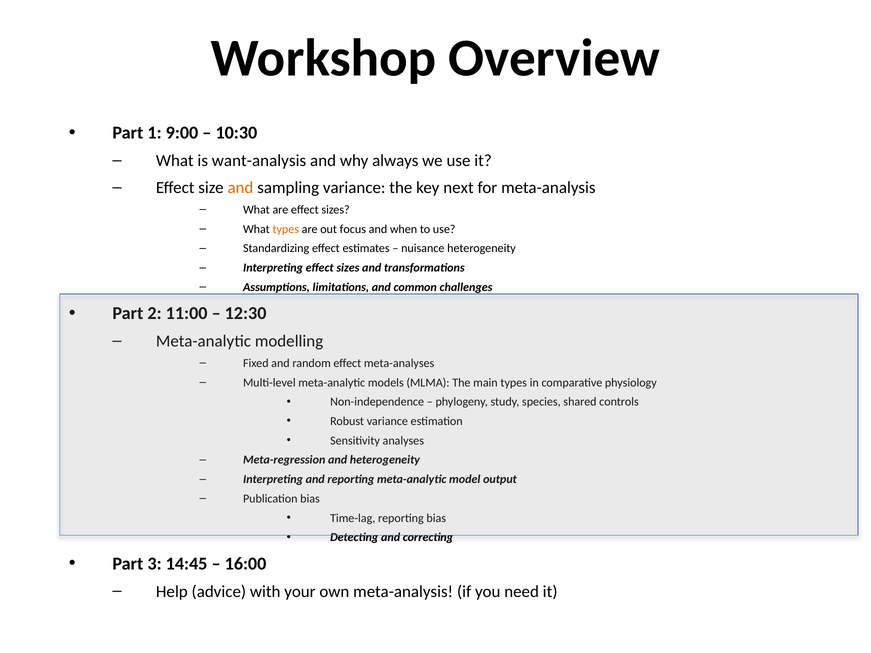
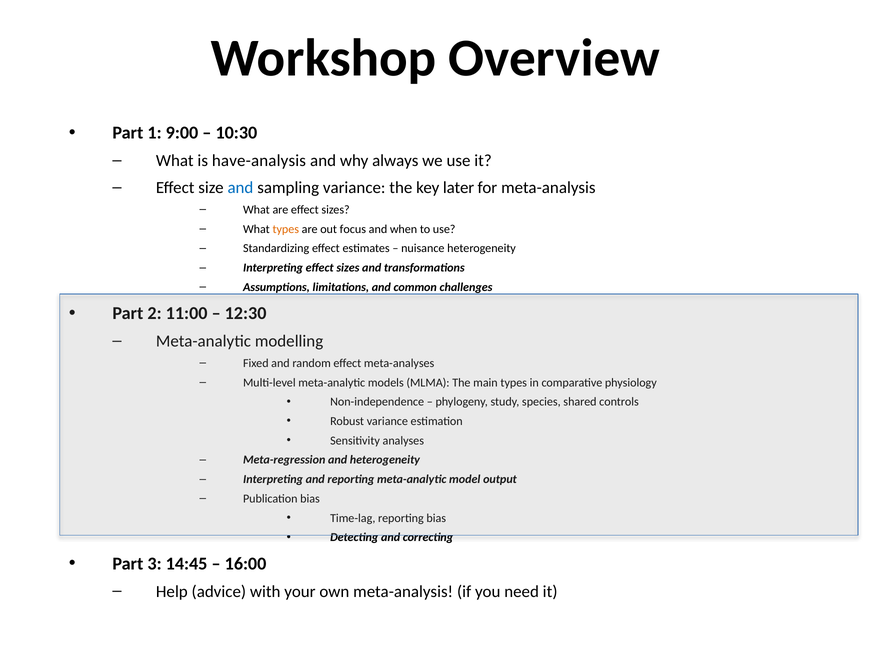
want-analysis: want-analysis -> have-analysis
and at (240, 188) colour: orange -> blue
next: next -> later
